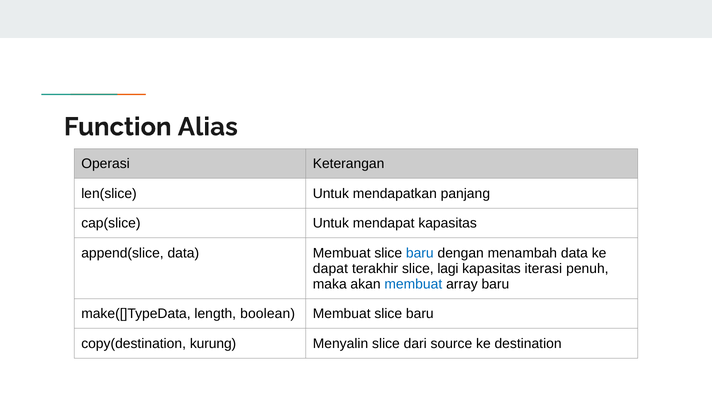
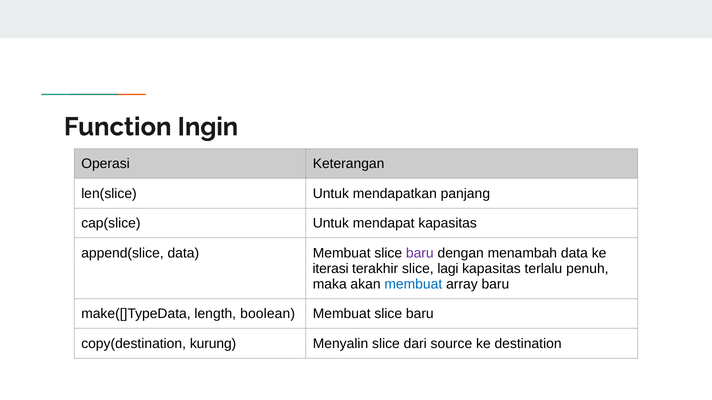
Alias: Alias -> Ingin
baru at (420, 253) colour: blue -> purple
dapat: dapat -> iterasi
iterasi: iterasi -> terlalu
